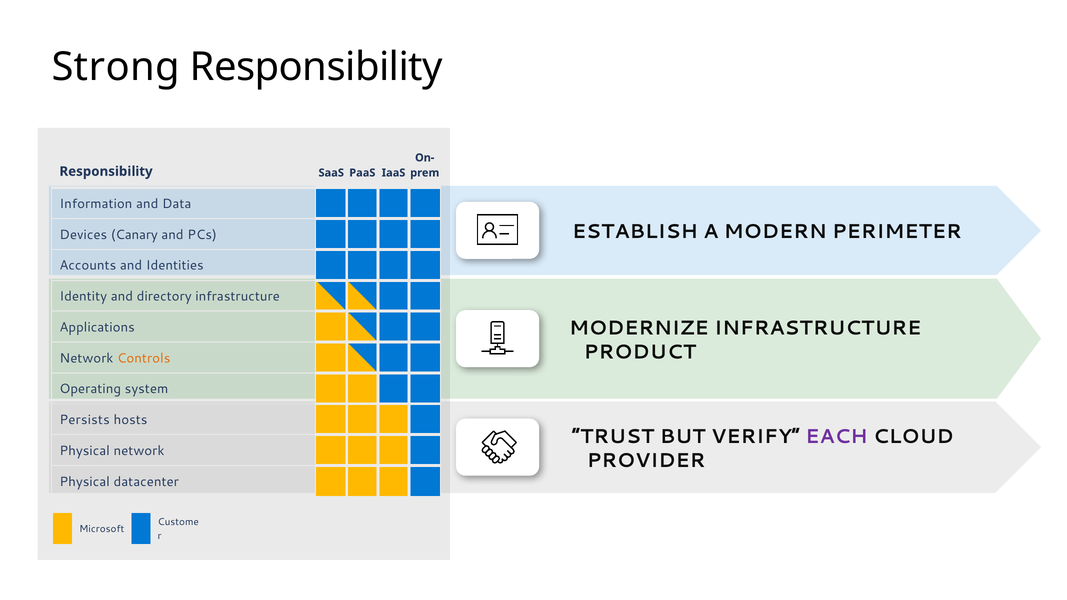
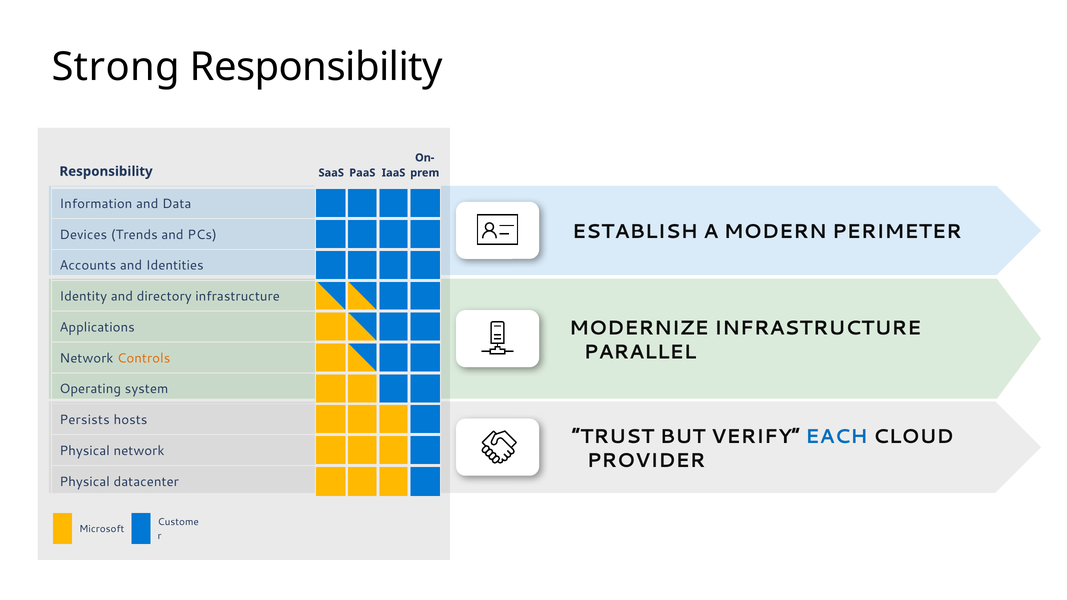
Canary: Canary -> Trends
PRODUCT: PRODUCT -> PARALLEL
EACH colour: purple -> blue
